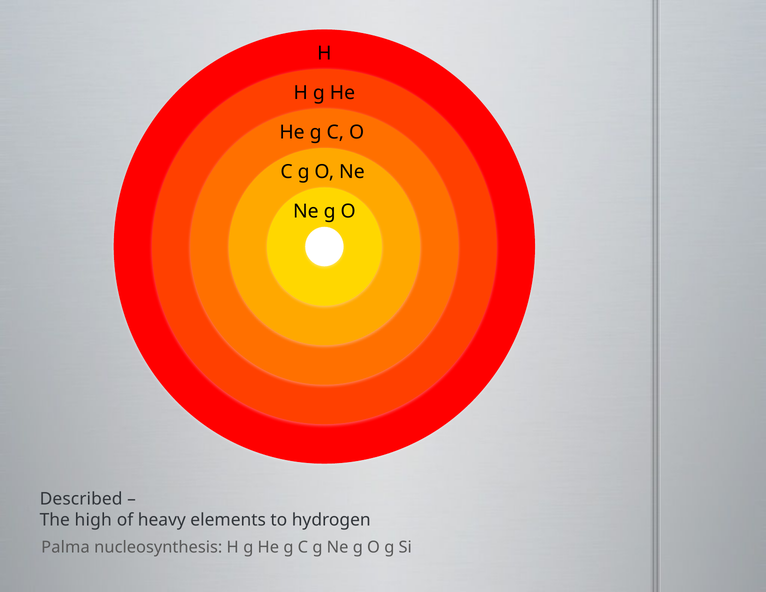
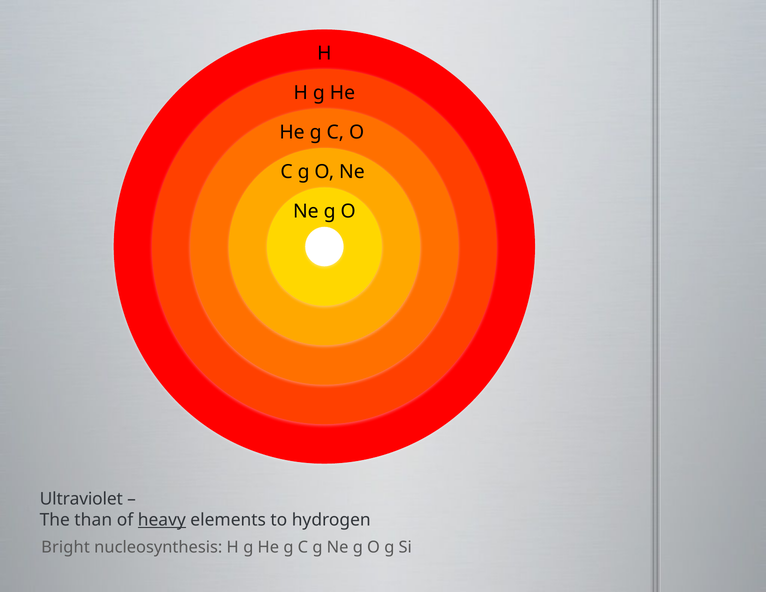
Described: Described -> Ultraviolet
high: high -> than
heavy underline: none -> present
Palma: Palma -> Bright
